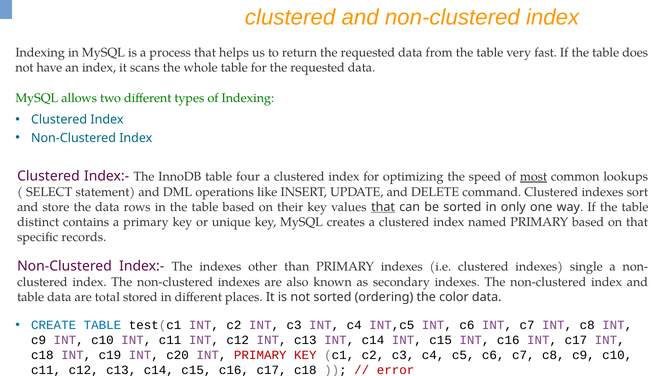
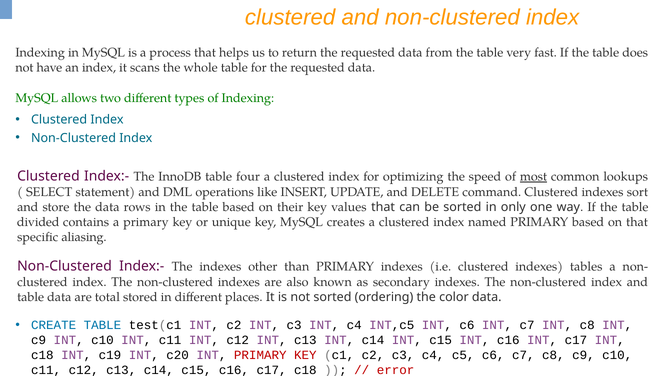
that at (383, 207) underline: present -> none
distinct: distinct -> divided
records: records -> aliasing
single: single -> tables
